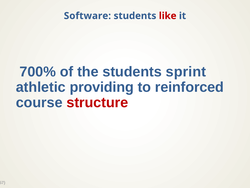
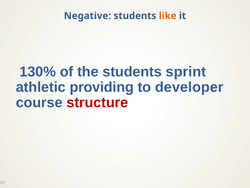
Software: Software -> Negative
like colour: red -> orange
700%: 700% -> 130%
reinforced: reinforced -> developer
